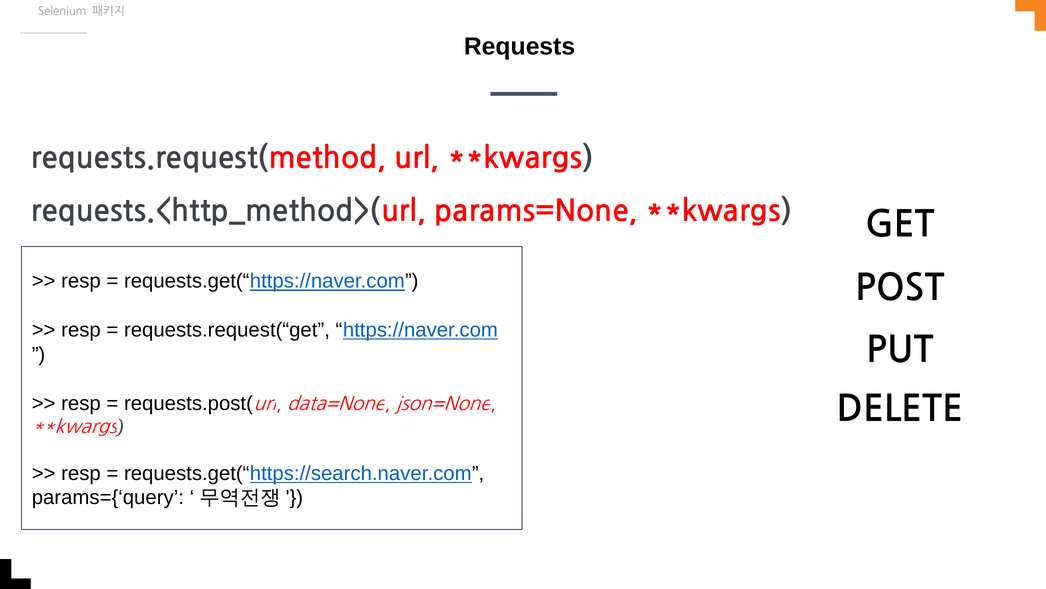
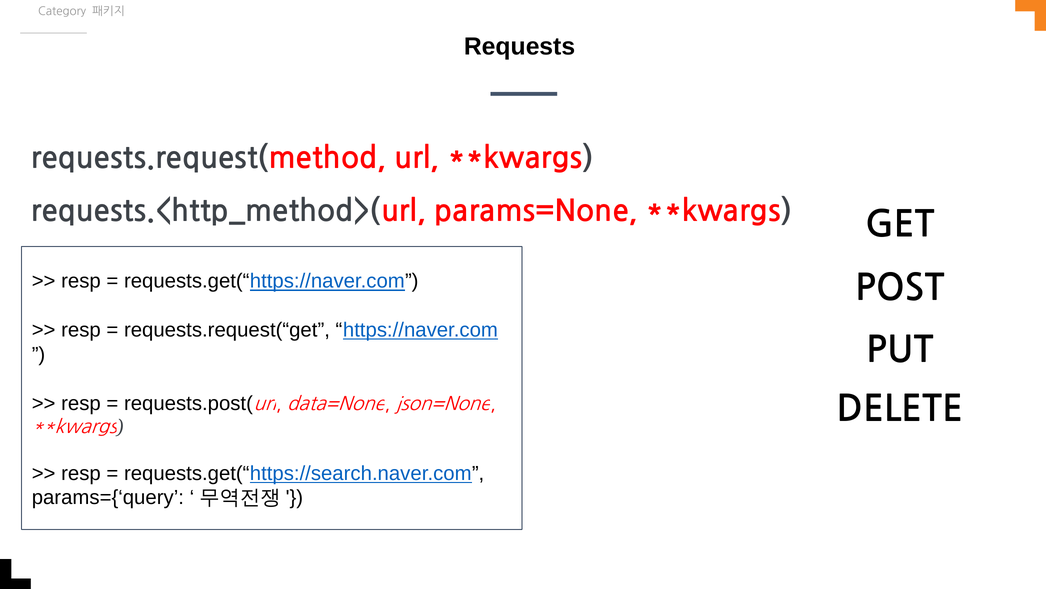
Selenium: Selenium -> Category
